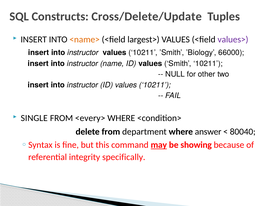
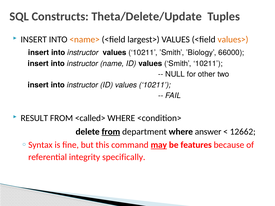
Cross/Delete/Update: Cross/Delete/Update -> Theta/Delete/Update
values> colour: purple -> orange
SINGLE: SINGLE -> RESULT
<every>: <every> -> <called>
from at (111, 132) underline: none -> present
80040: 80040 -> 12662
showing: showing -> features
